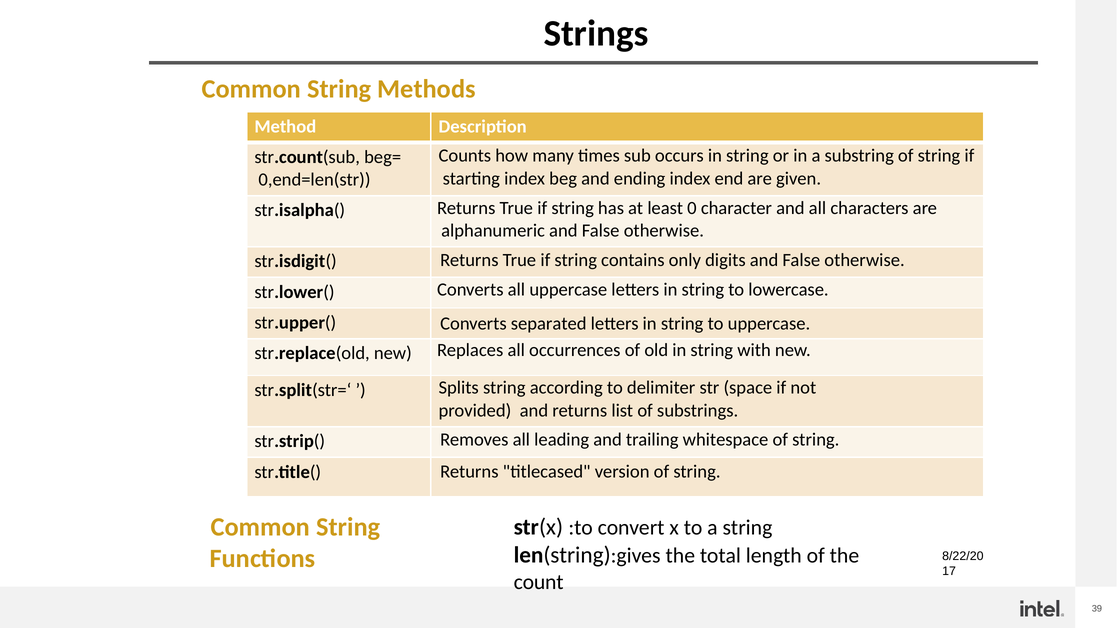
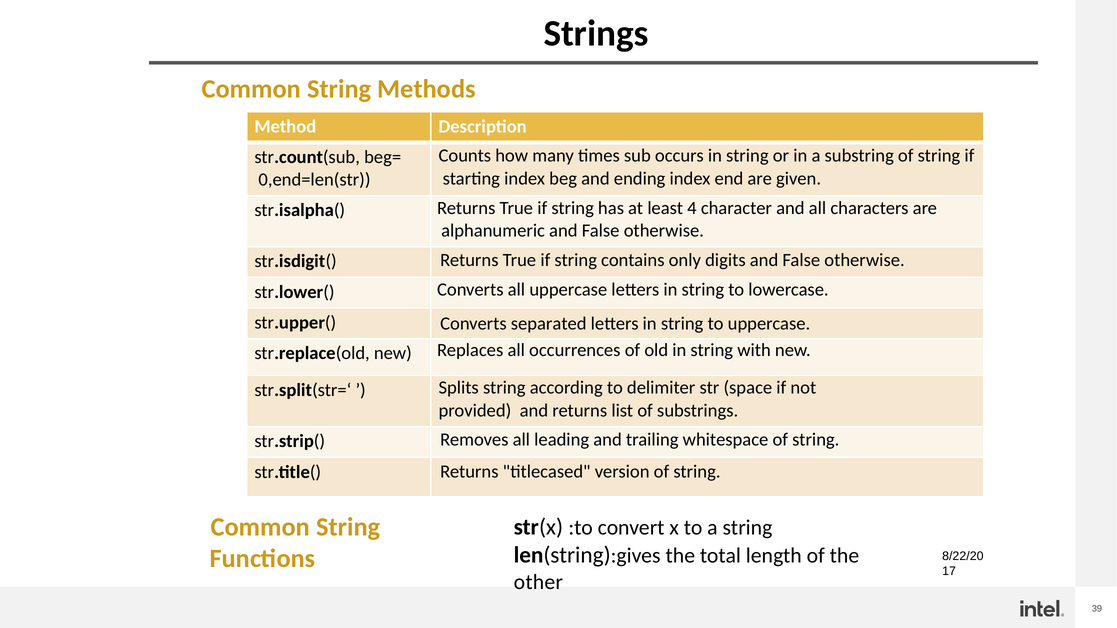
0: 0 -> 4
count: count -> other
